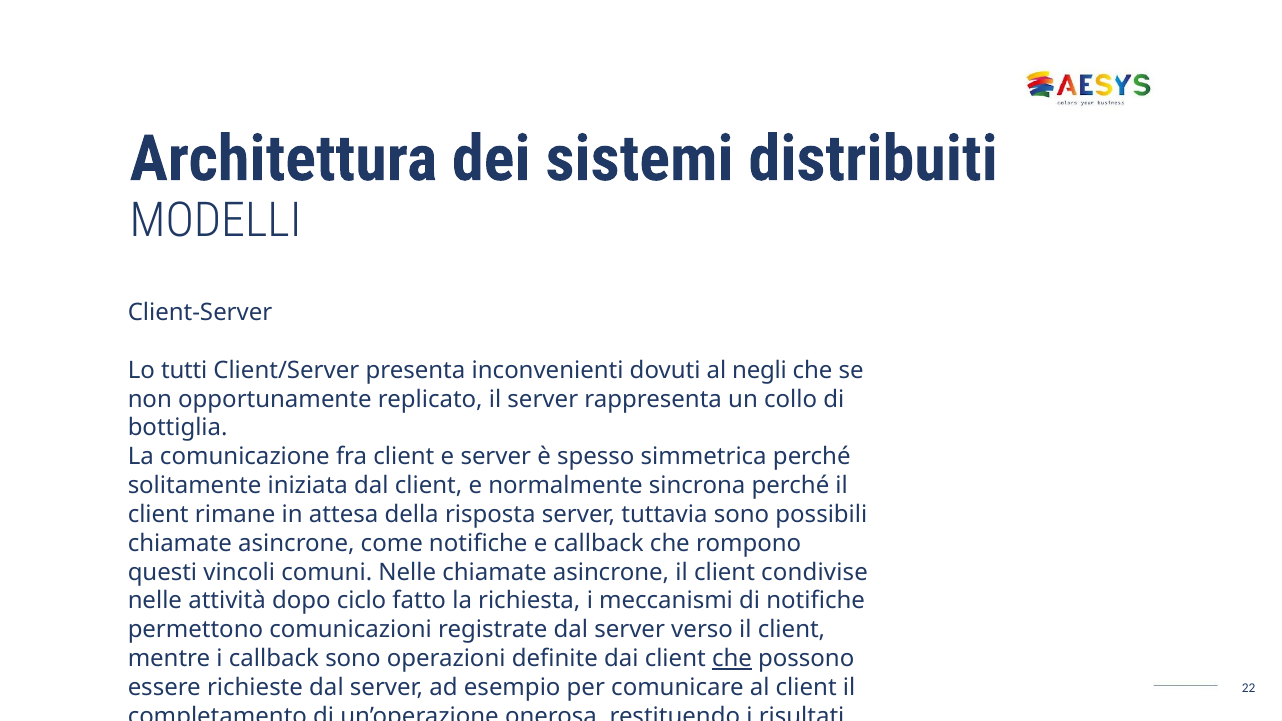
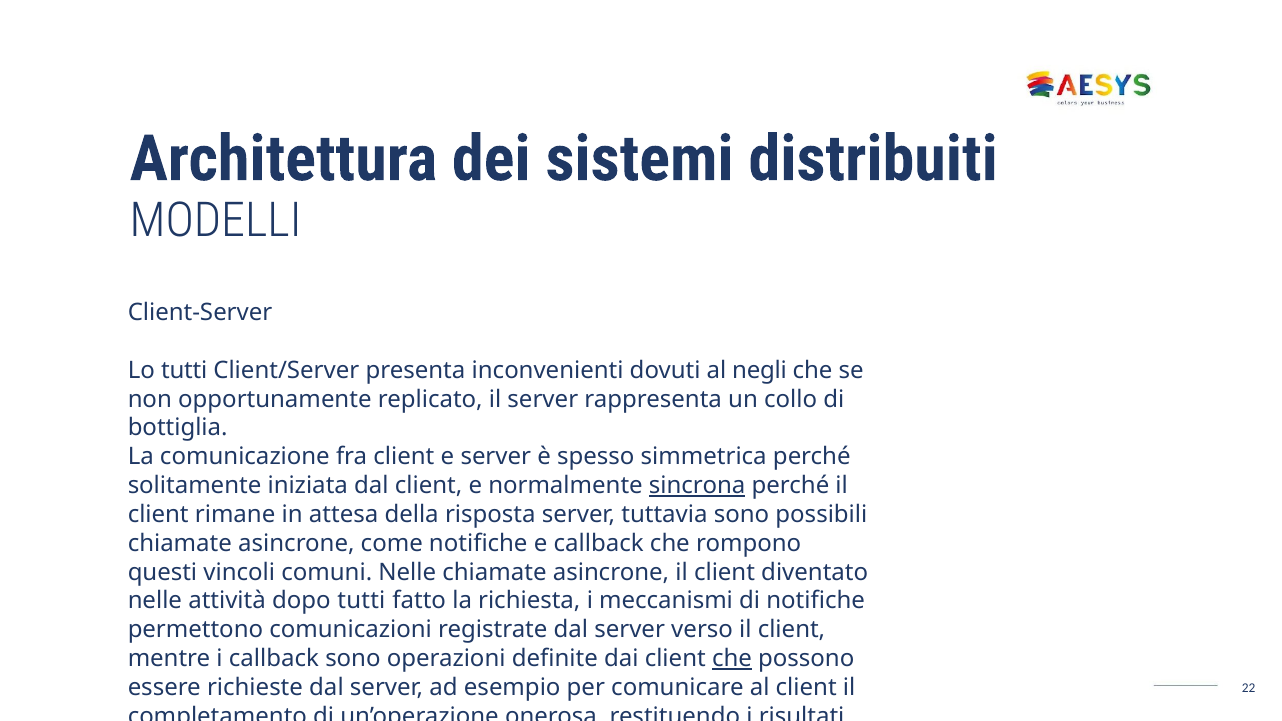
sincrona underline: none -> present
condivise: condivise -> diventato
dopo ciclo: ciclo -> tutti
